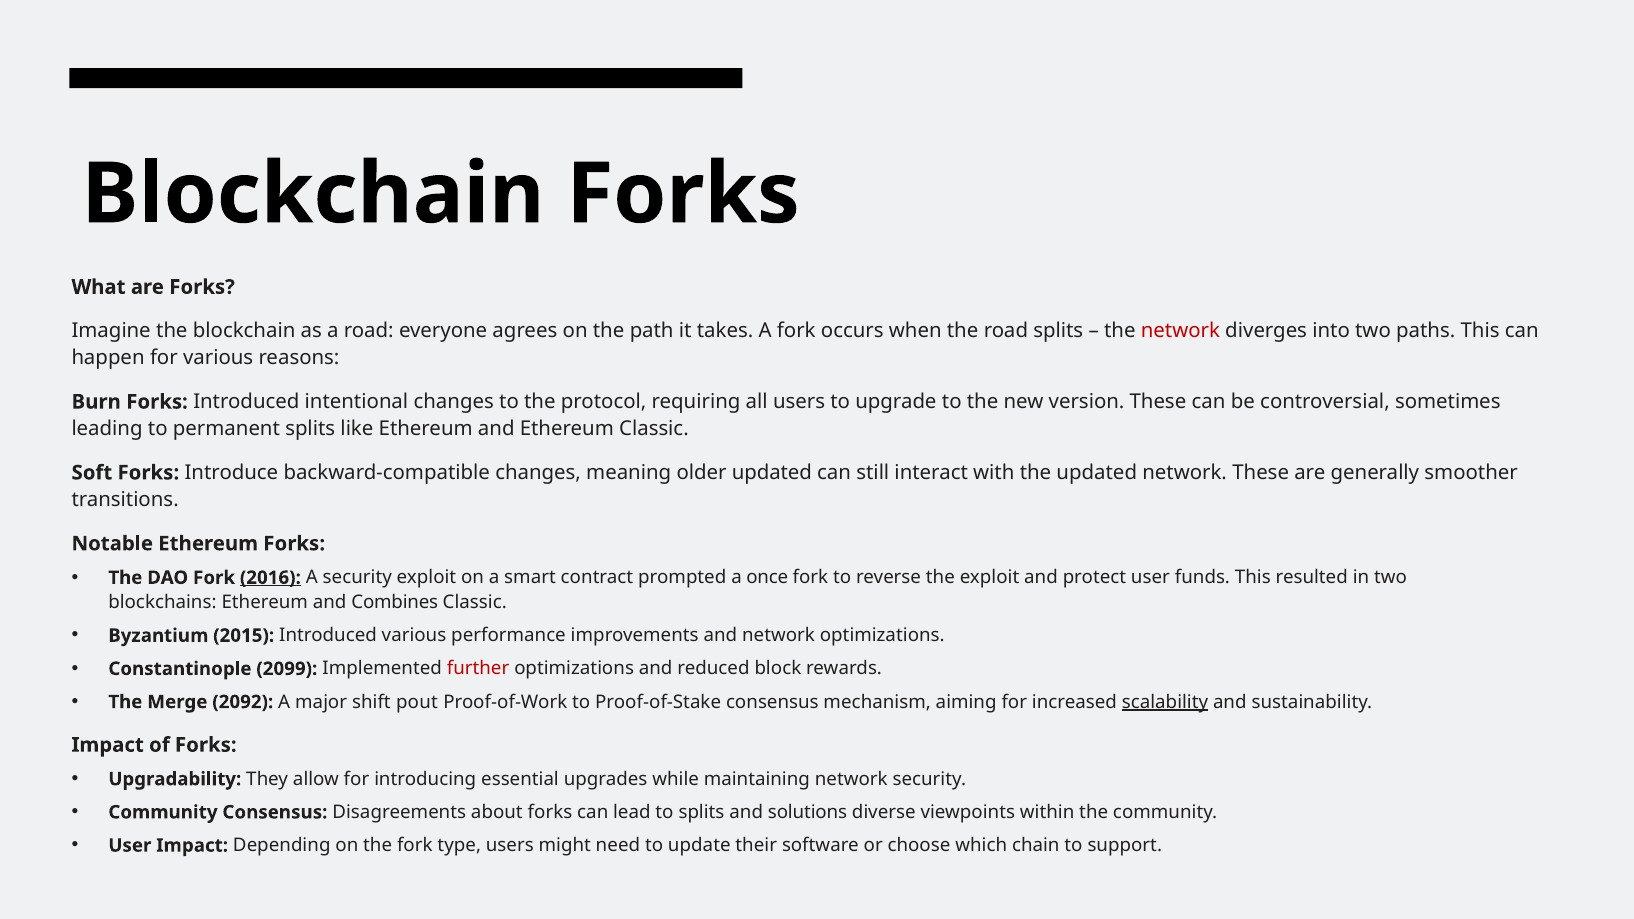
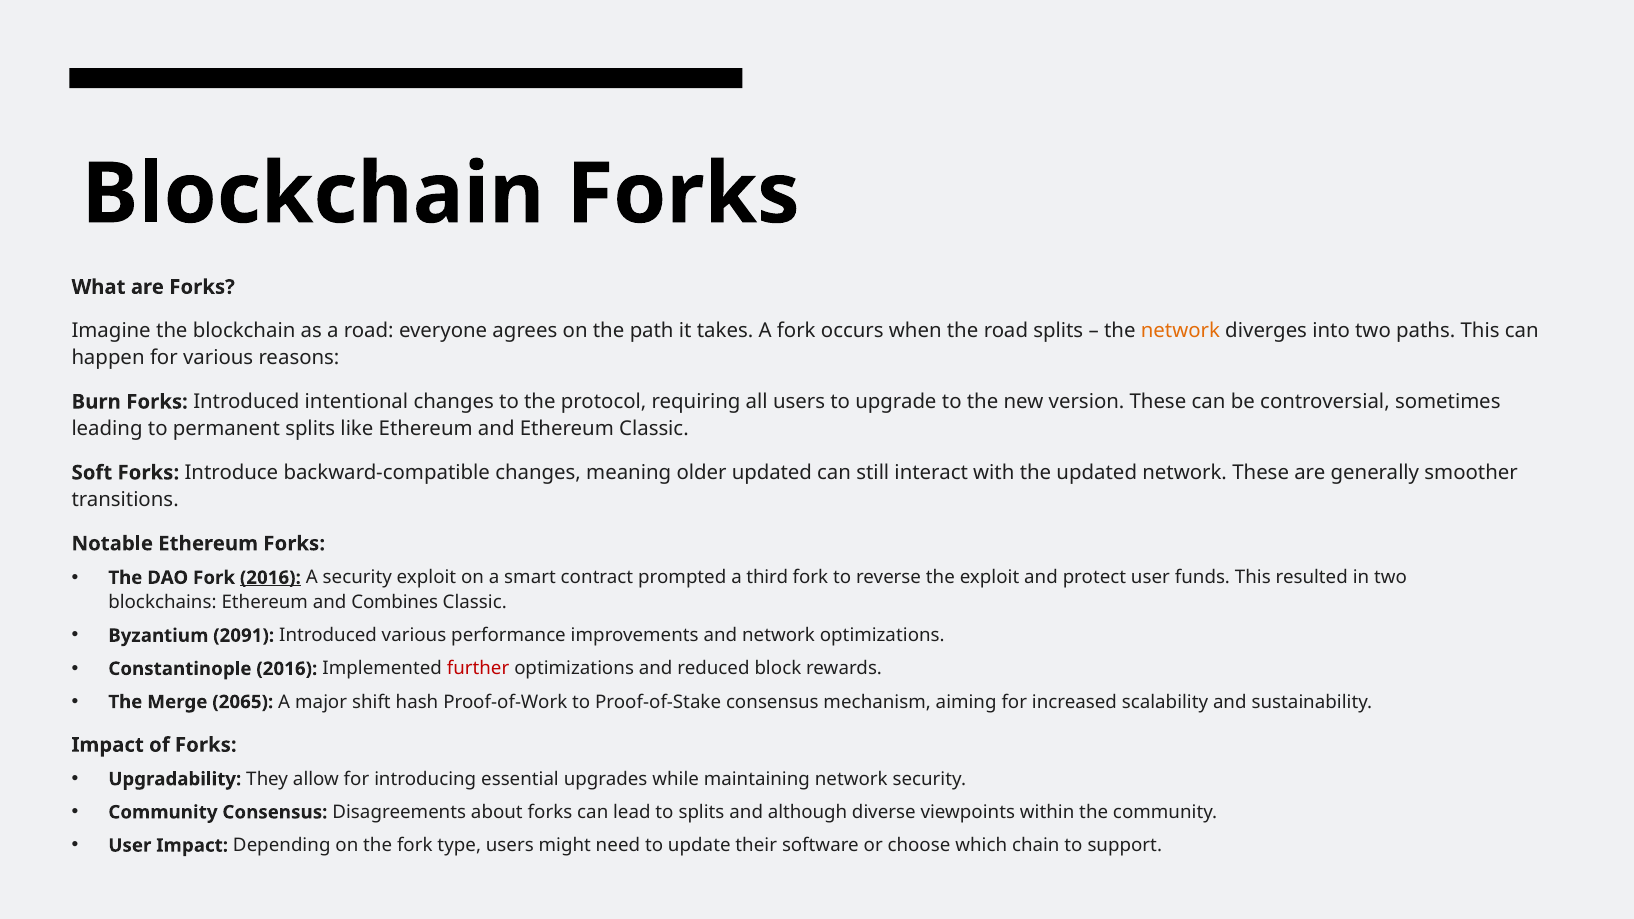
network at (1180, 331) colour: red -> orange
once: once -> third
2015: 2015 -> 2091
Constantinople 2099: 2099 -> 2016
2092: 2092 -> 2065
pout: pout -> hash
scalability underline: present -> none
solutions: solutions -> although
